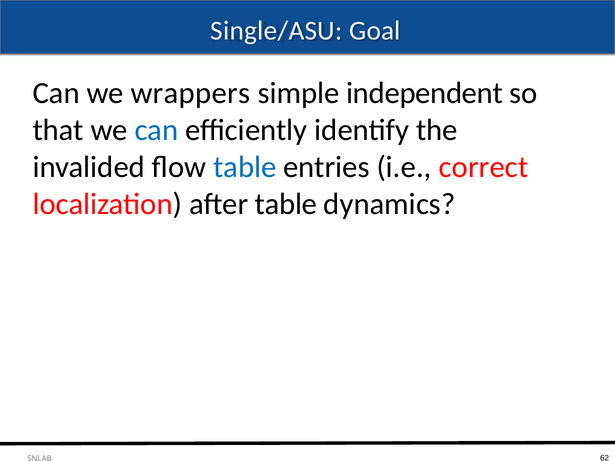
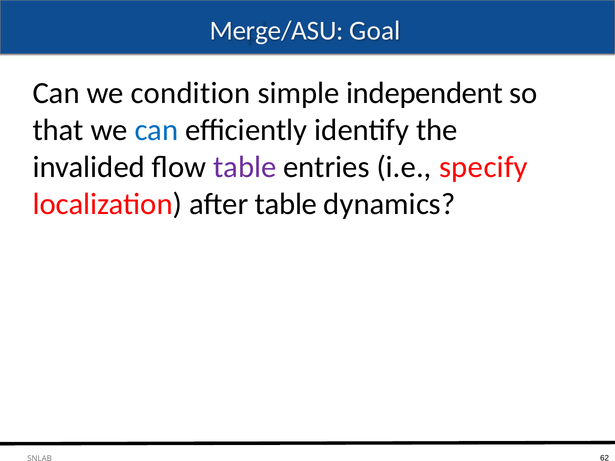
Single/ASU: Single/ASU -> Merge/ASU
wrappers: wrappers -> condition
table at (245, 167) colour: blue -> purple
correct: correct -> specify
